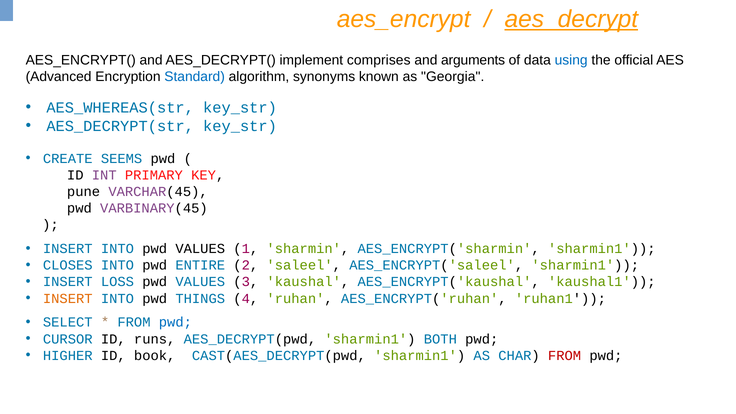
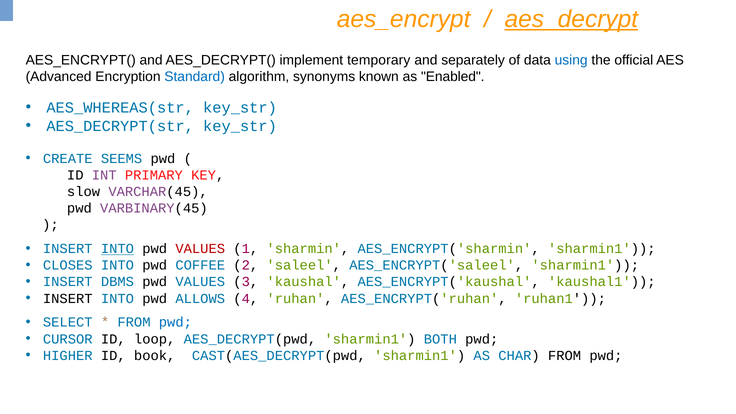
comprises: comprises -> temporary
arguments: arguments -> separately
Georgia: Georgia -> Enabled
pune: pune -> slow
INTO at (117, 249) underline: none -> present
VALUES at (200, 249) colour: black -> red
ENTIRE: ENTIRE -> COFFEE
LOSS: LOSS -> DBMS
INSERT at (68, 298) colour: orange -> black
THINGS: THINGS -> ALLOWS
runs: runs -> loop
FROM at (565, 356) colour: red -> black
